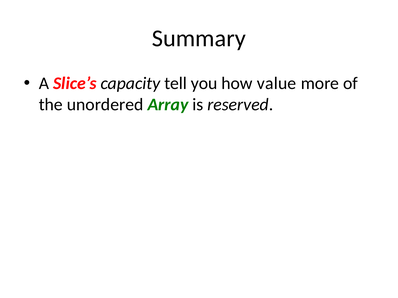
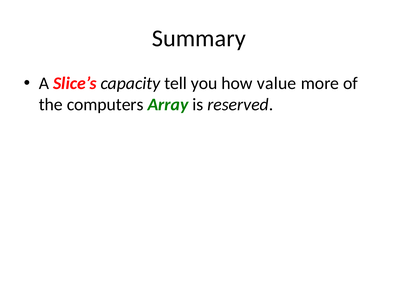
unordered: unordered -> computers
